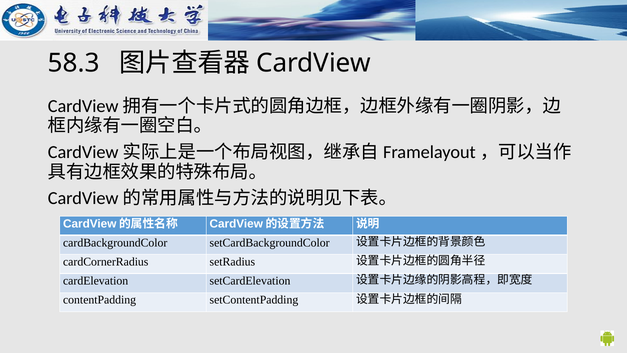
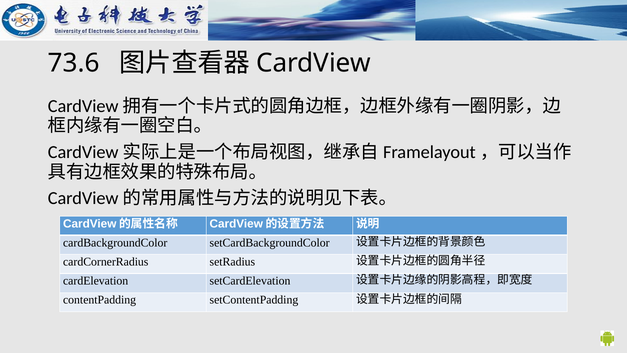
58.3: 58.3 -> 73.6
